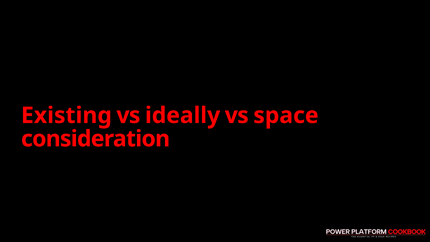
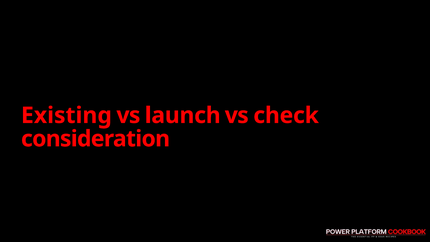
ideally: ideally -> launch
space: space -> check
